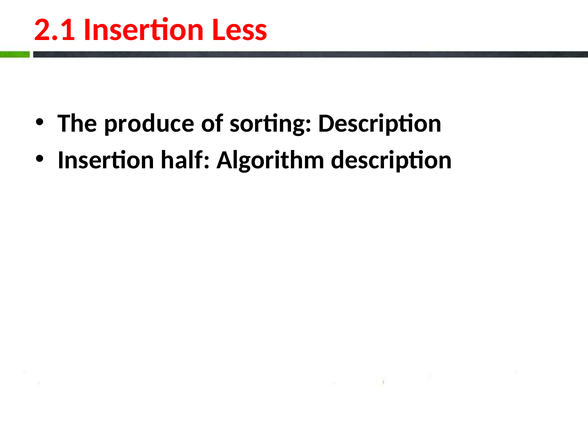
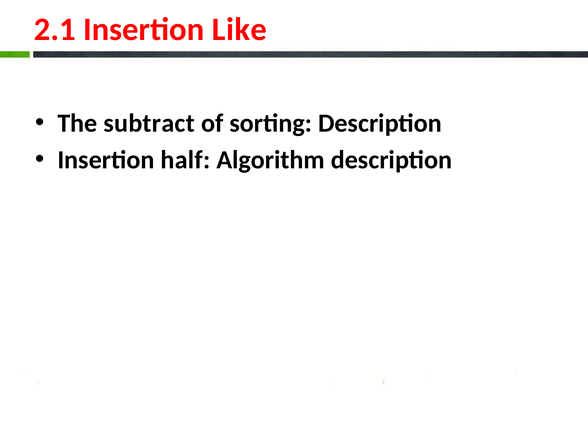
Less: Less -> Like
produce: produce -> subtract
